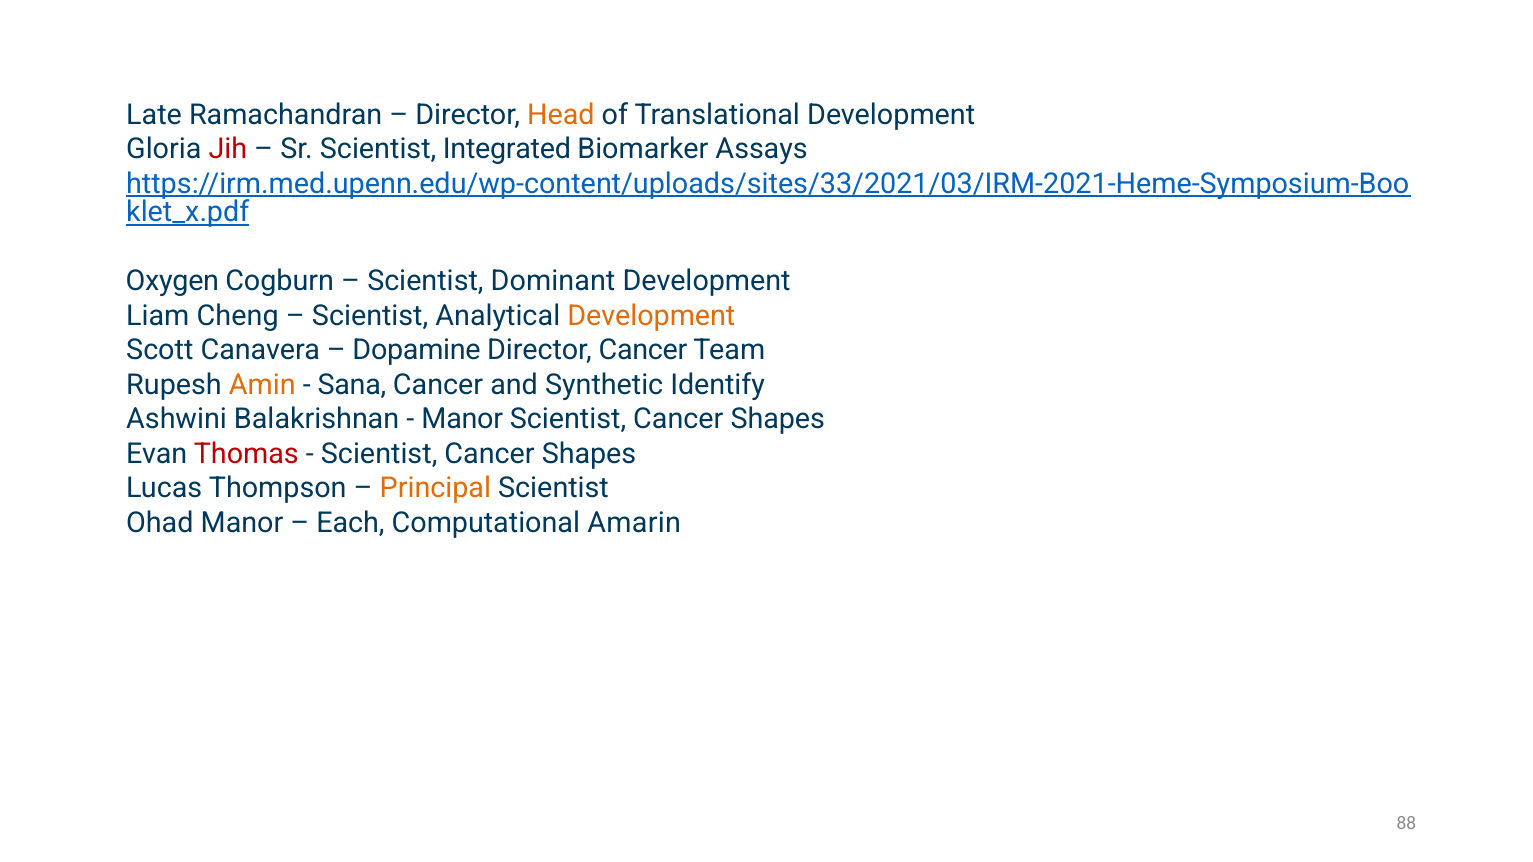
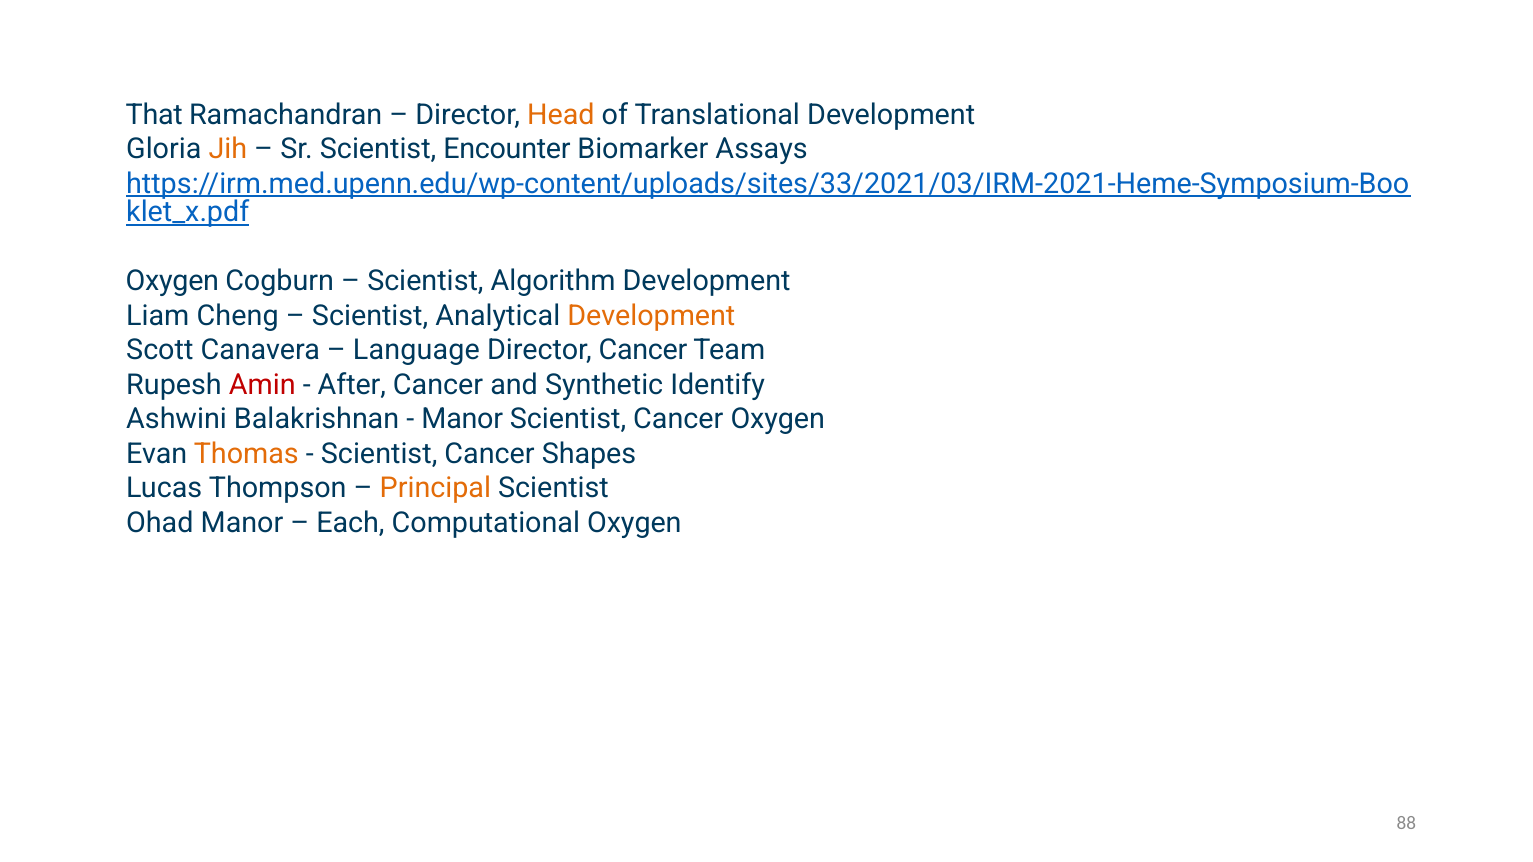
Late: Late -> That
Jih colour: red -> orange
Integrated: Integrated -> Encounter
Dominant: Dominant -> Algorithm
Dopamine: Dopamine -> Language
Amin colour: orange -> red
Sana: Sana -> After
Shapes at (778, 419): Shapes -> Oxygen
Thomas colour: red -> orange
Computational Amarin: Amarin -> Oxygen
